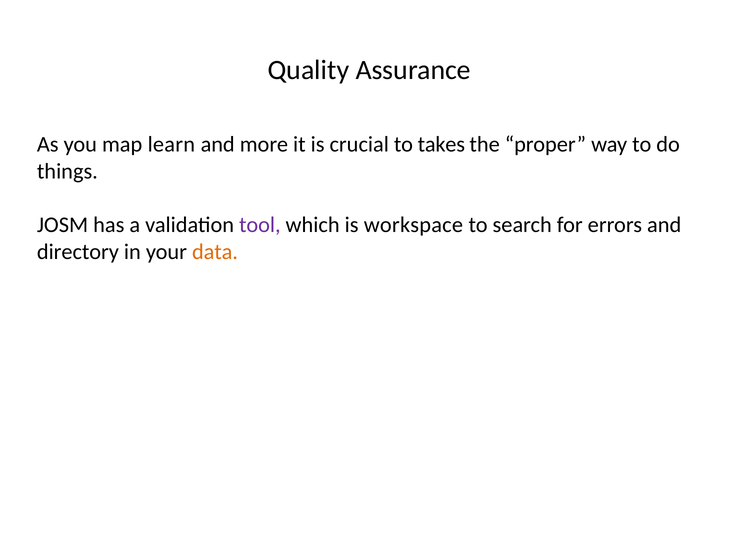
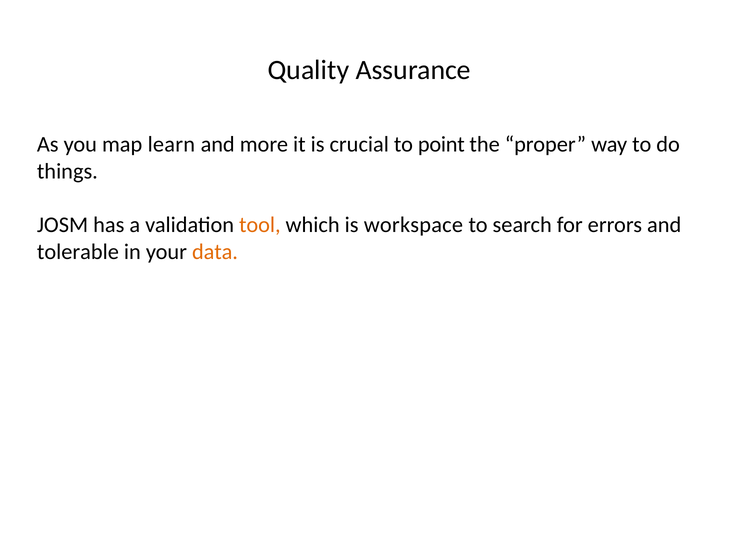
takes: takes -> point
tool colour: purple -> orange
directory: directory -> tolerable
